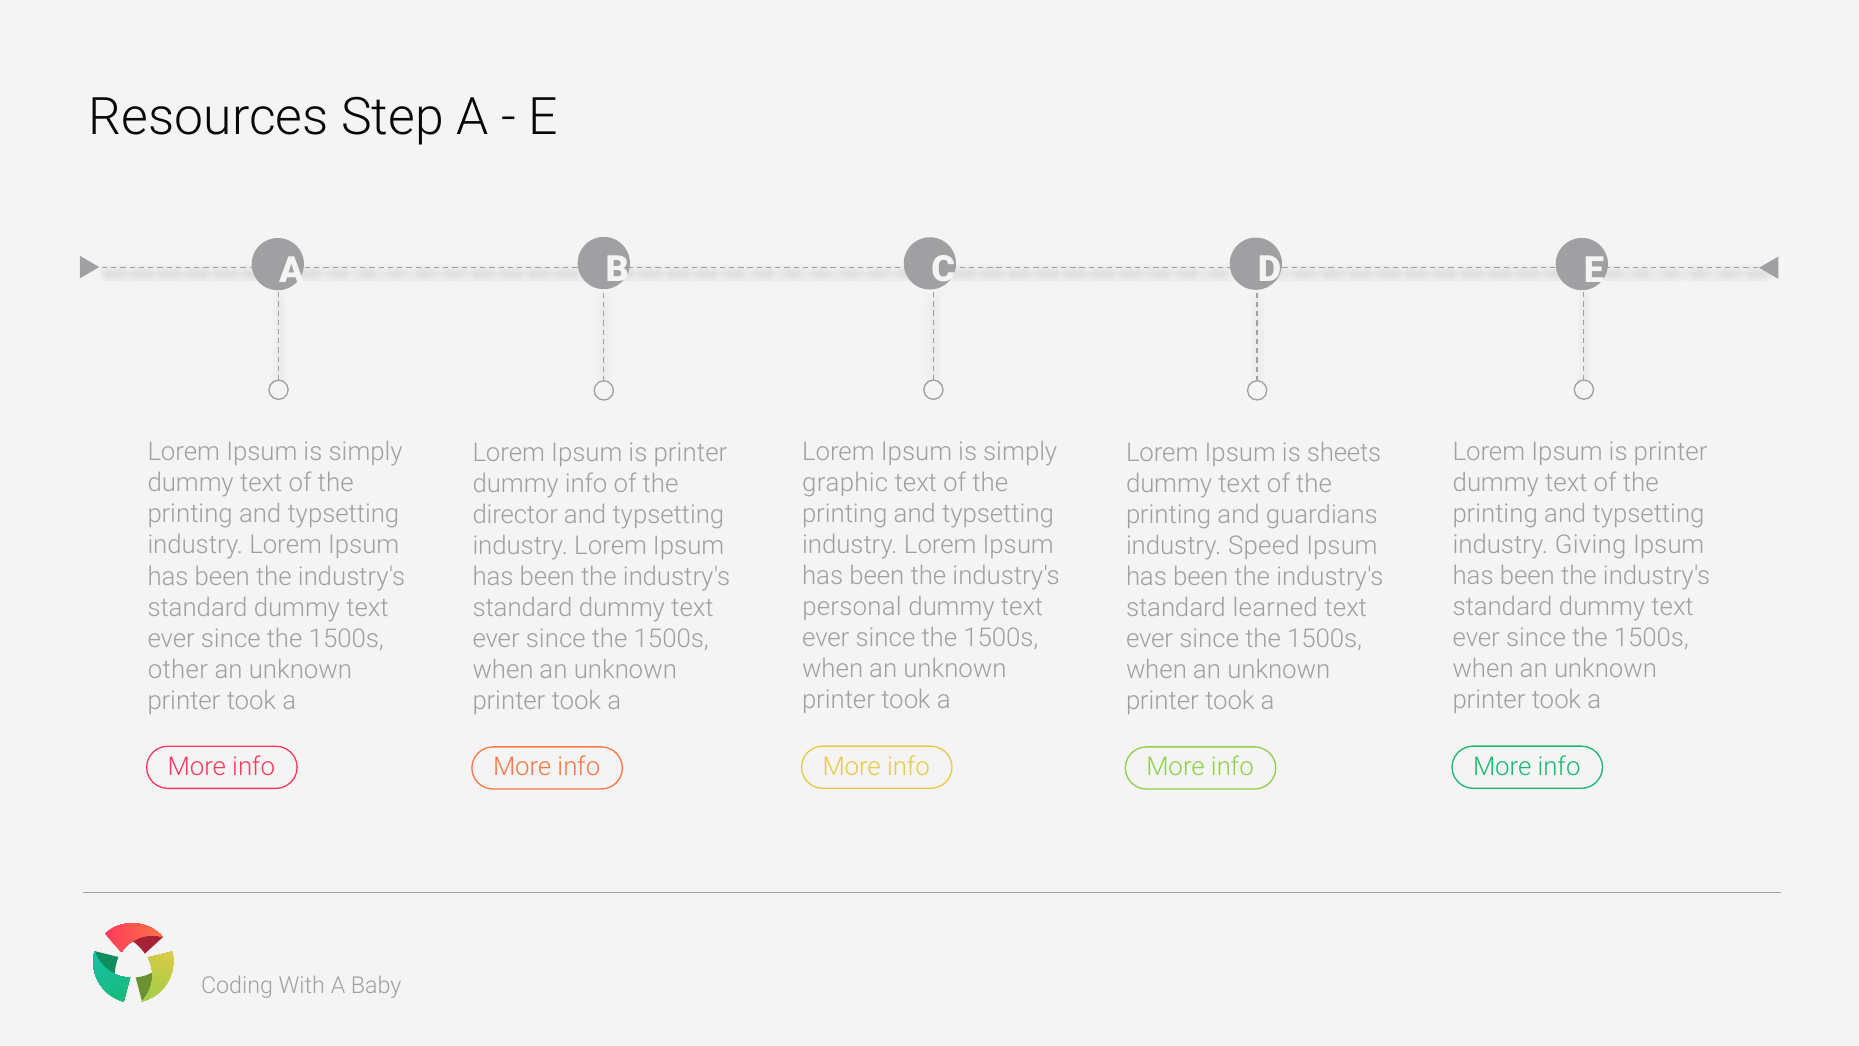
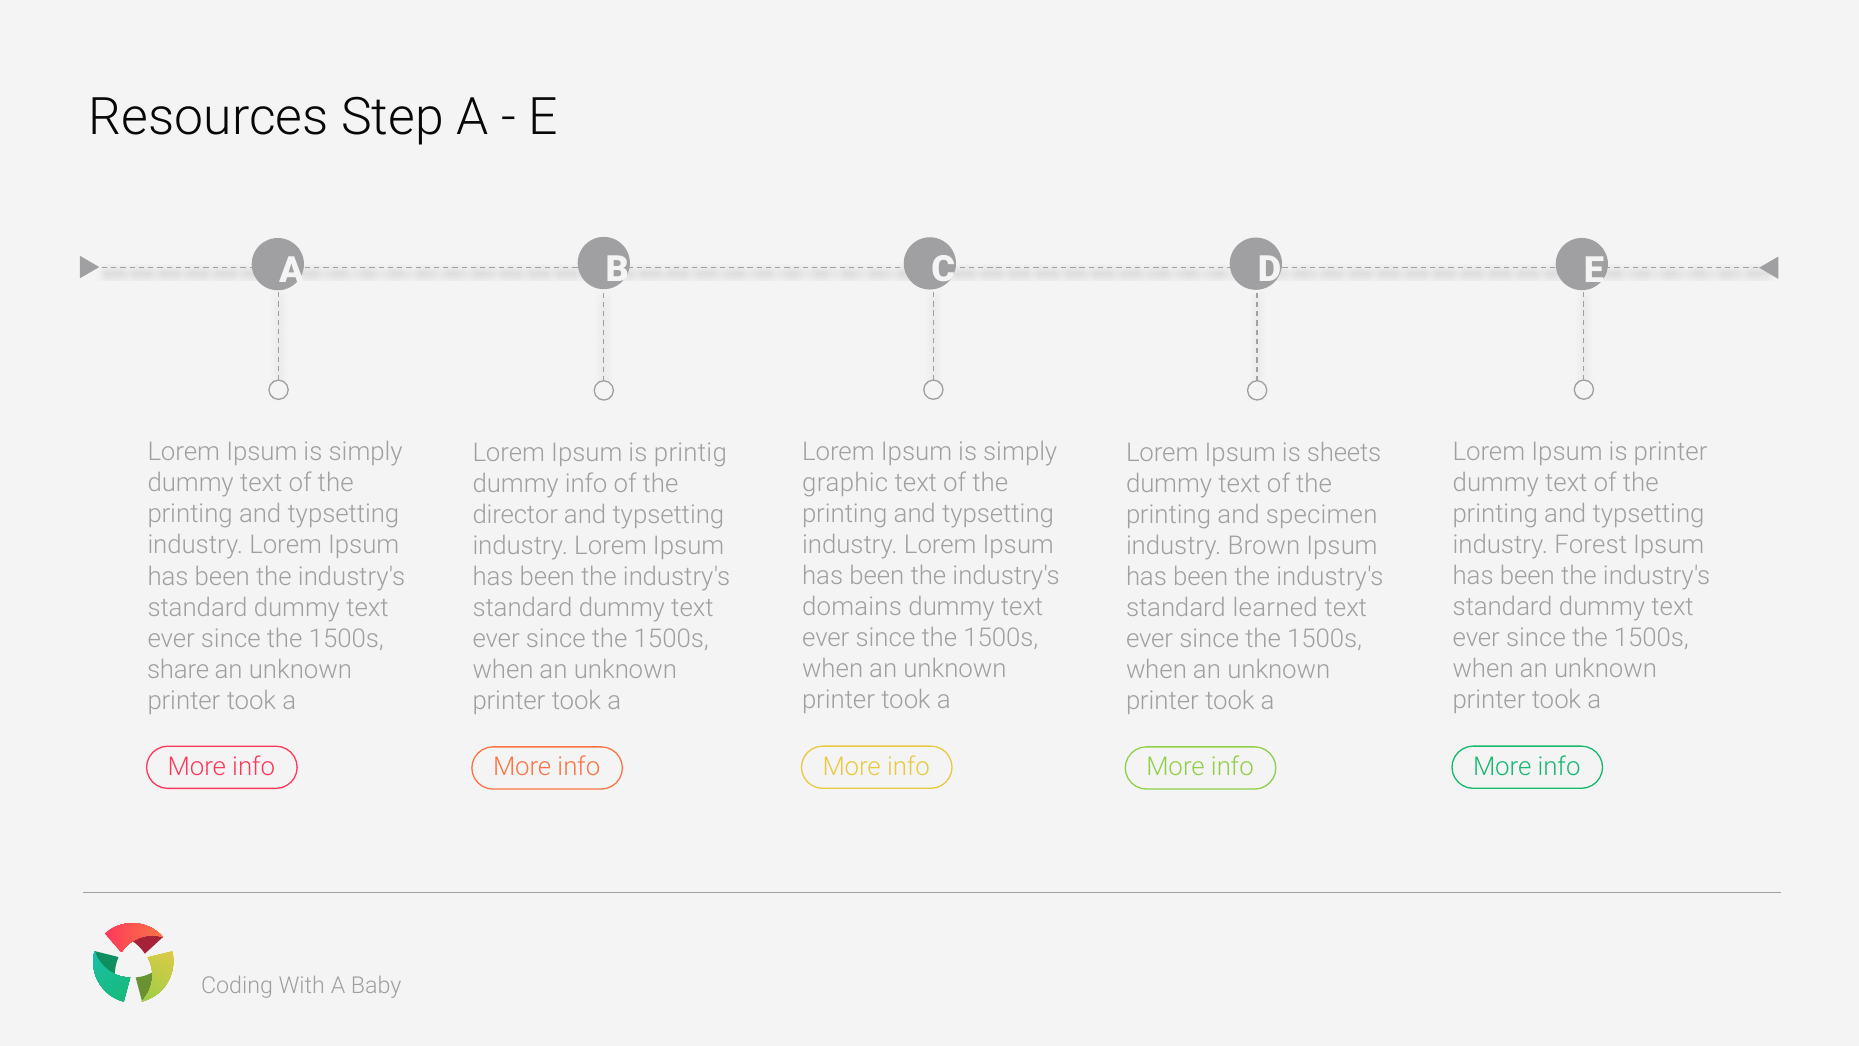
printer at (690, 453): printer -> printig
guardians: guardians -> specimen
Giving: Giving -> Forest
Speed: Speed -> Brown
personal: personal -> domains
other: other -> share
